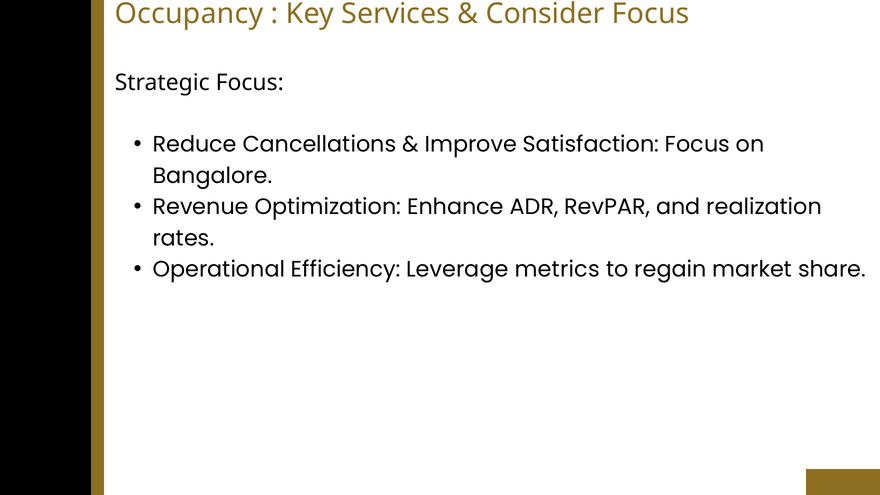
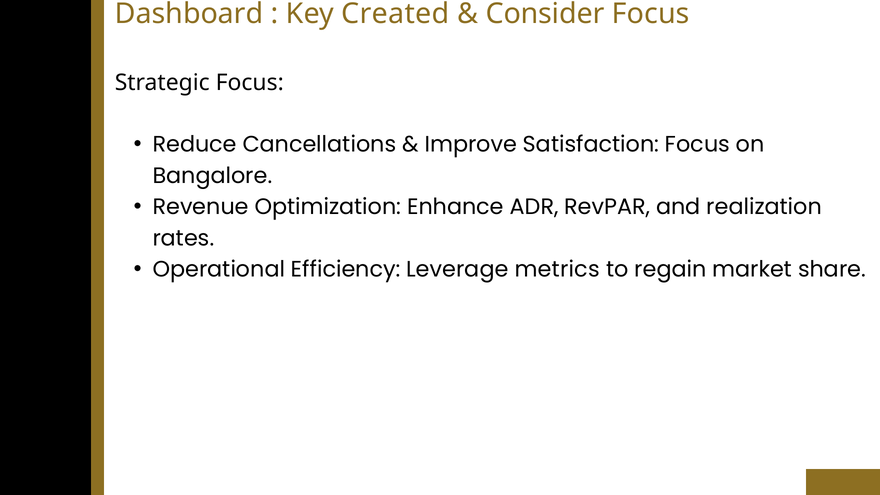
Occupancy: Occupancy -> Dashboard
Services: Services -> Created
